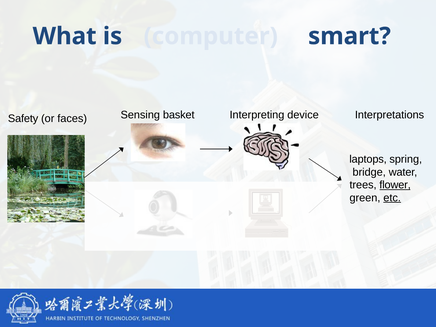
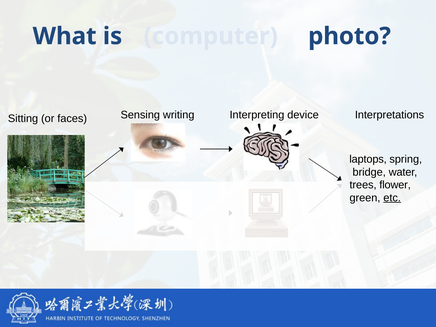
smart: smart -> photo
Safety: Safety -> Sitting
basket: basket -> writing
flower underline: present -> none
